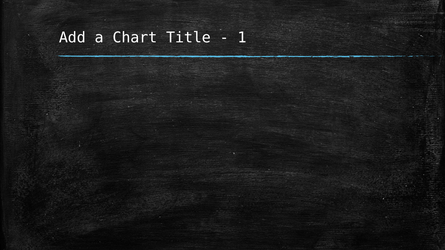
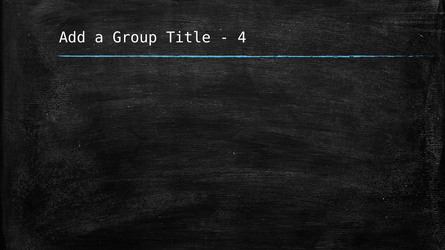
Chart: Chart -> Group
1: 1 -> 4
